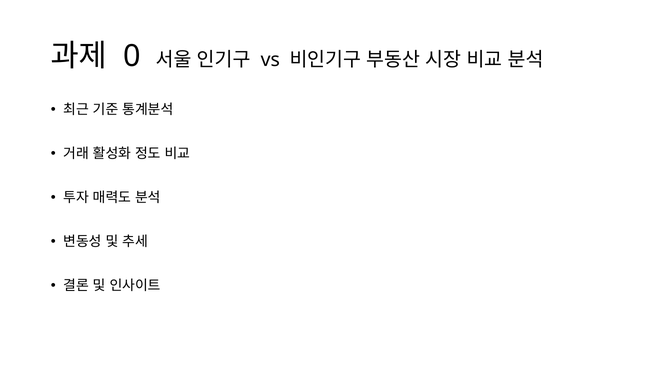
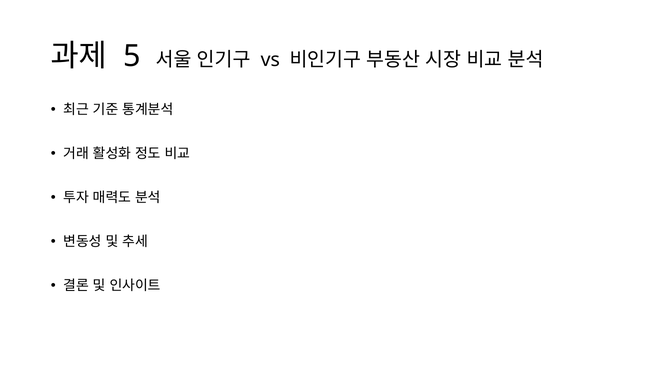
0: 0 -> 5
